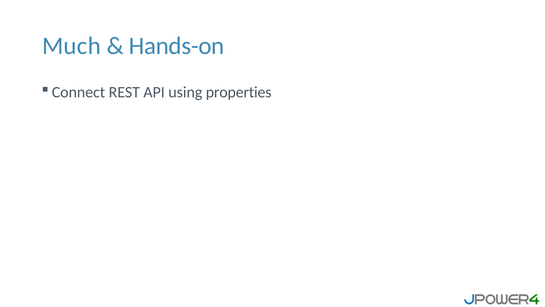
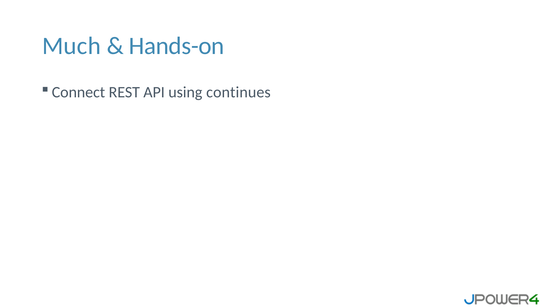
properties: properties -> continues
